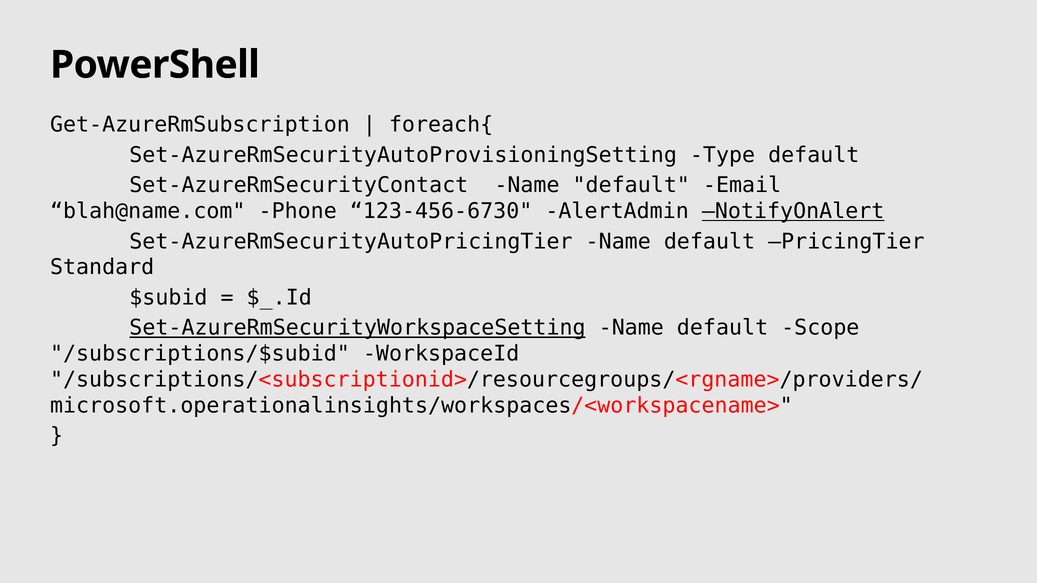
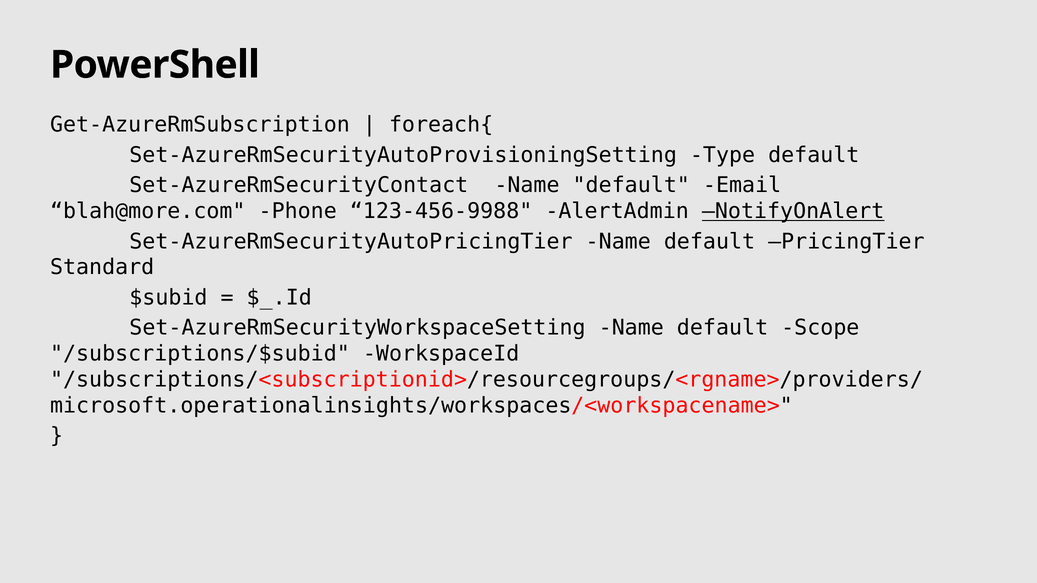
blah@name.com: blah@name.com -> blah@more.com
123-456-6730: 123-456-6730 -> 123-456-9988
Set-AzureRmSecurityWorkspaceSetting underline: present -> none
